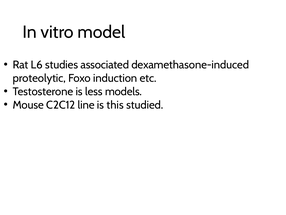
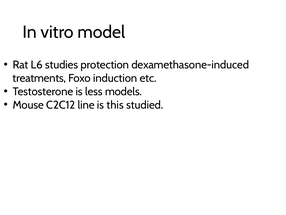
associated: associated -> protection
proteolytic: proteolytic -> treatments
